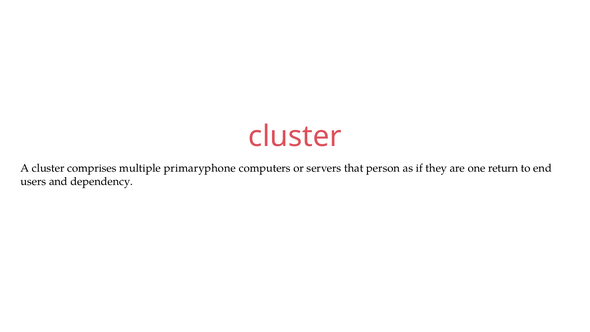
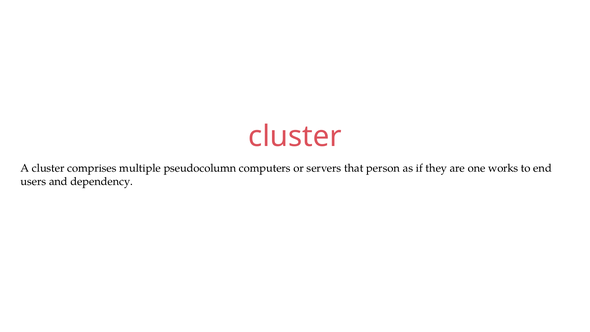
primaryphone: primaryphone -> pseudocolumn
return: return -> works
